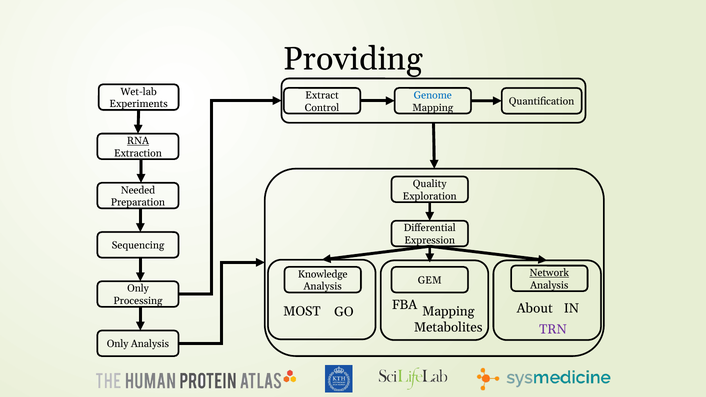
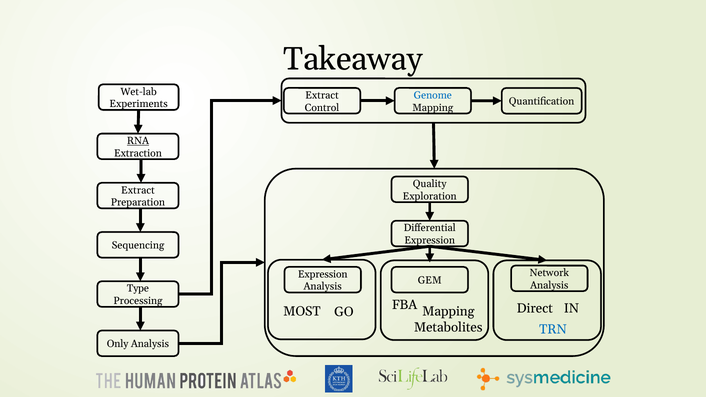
Providing: Providing -> Takeaway
Needed at (138, 190): Needed -> Extract
Network underline: present -> none
Knowledge at (323, 274): Knowledge -> Expression
Only at (138, 289): Only -> Type
About: About -> Direct
TRN colour: purple -> blue
